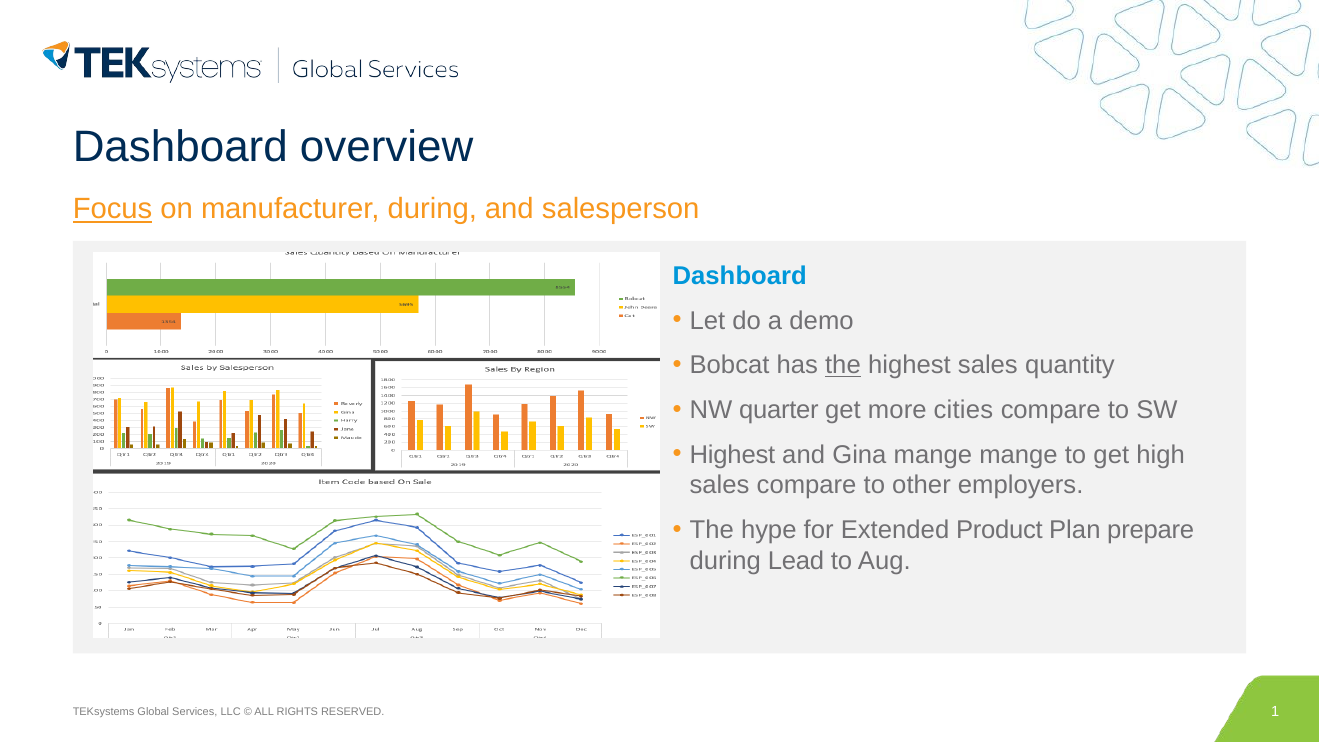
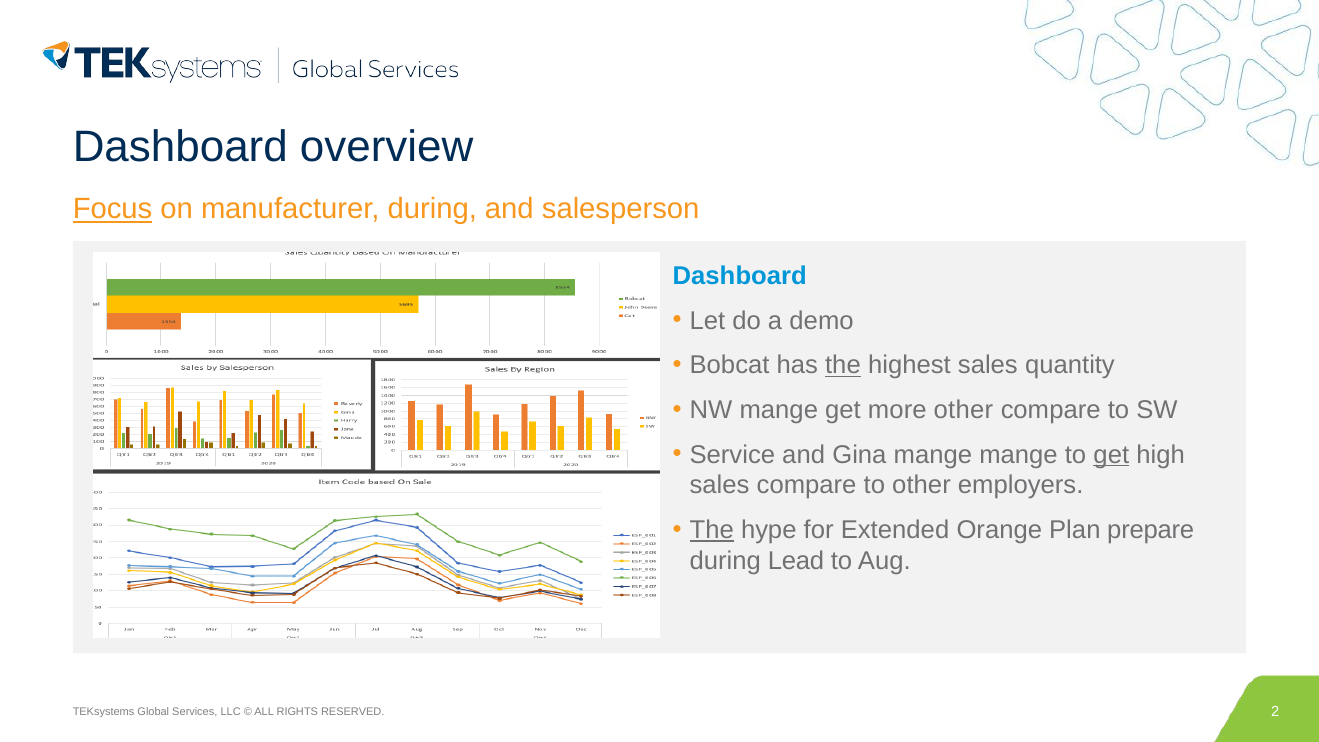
NW quarter: quarter -> mange
more cities: cities -> other
Highest at (732, 455): Highest -> Service
get at (1111, 455) underline: none -> present
The at (712, 530) underline: none -> present
Extended Product: Product -> Orange
1 at (1275, 712): 1 -> 2
